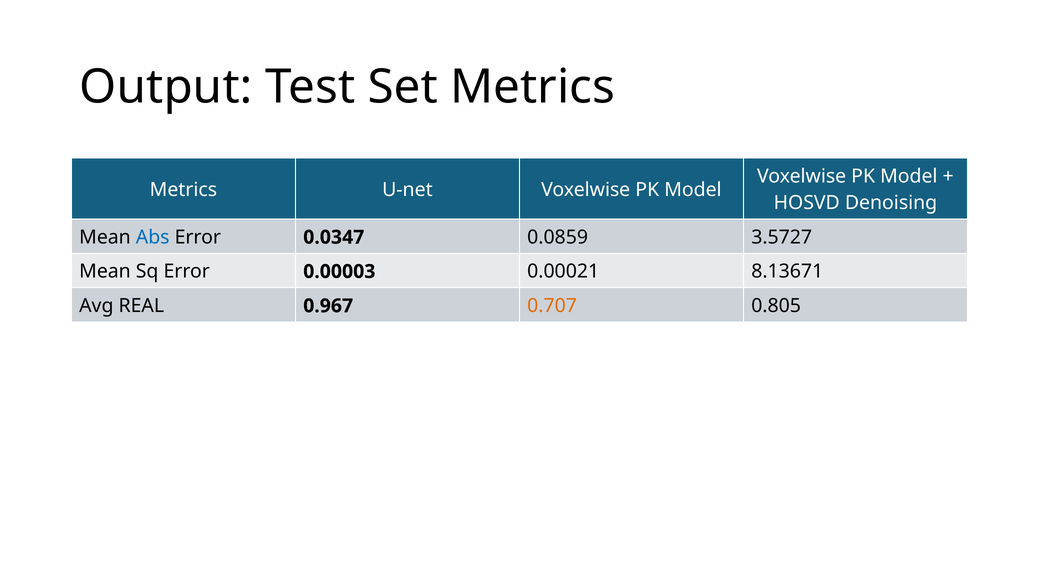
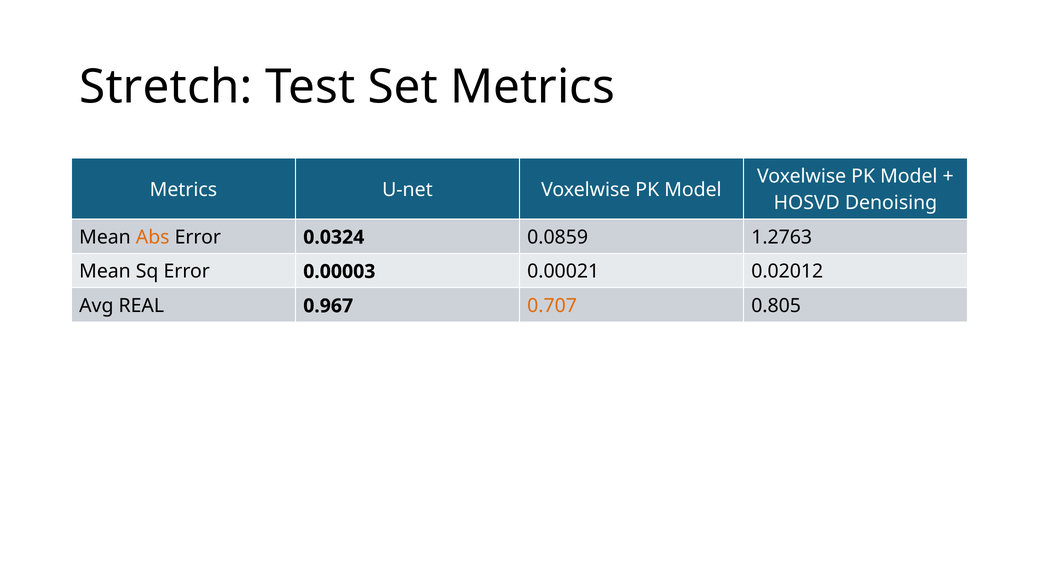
Output: Output -> Stretch
Abs colour: blue -> orange
0.0347: 0.0347 -> 0.0324
3.5727: 3.5727 -> 1.2763
8.13671: 8.13671 -> 0.02012
